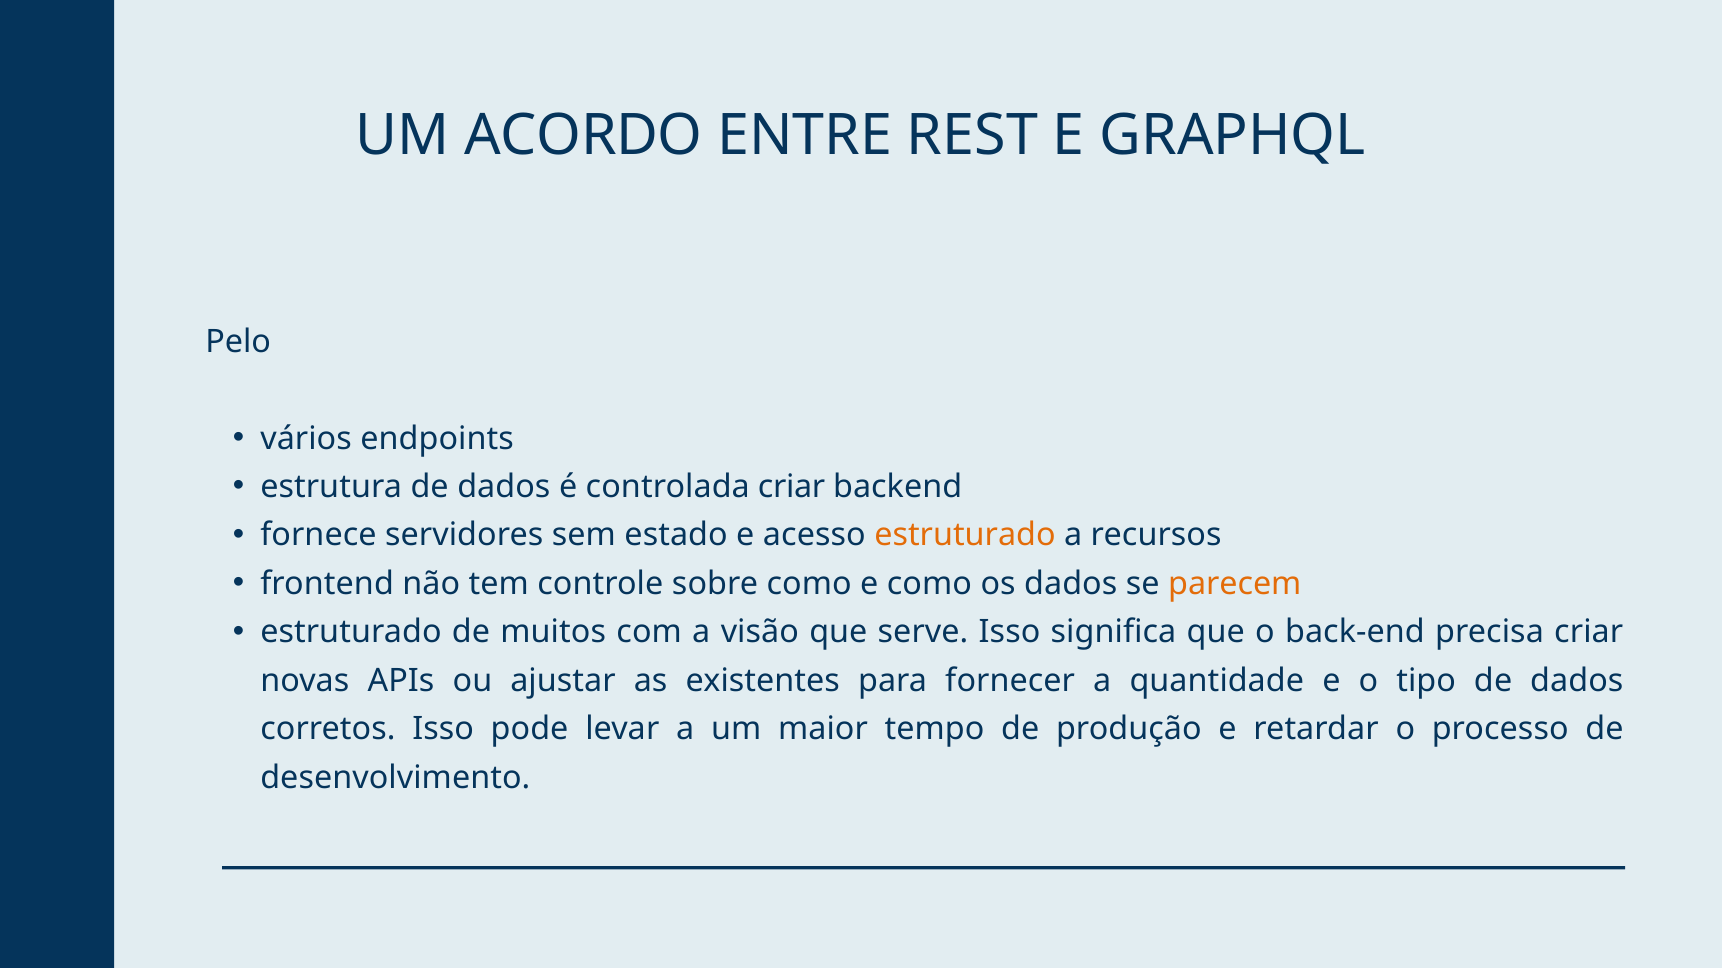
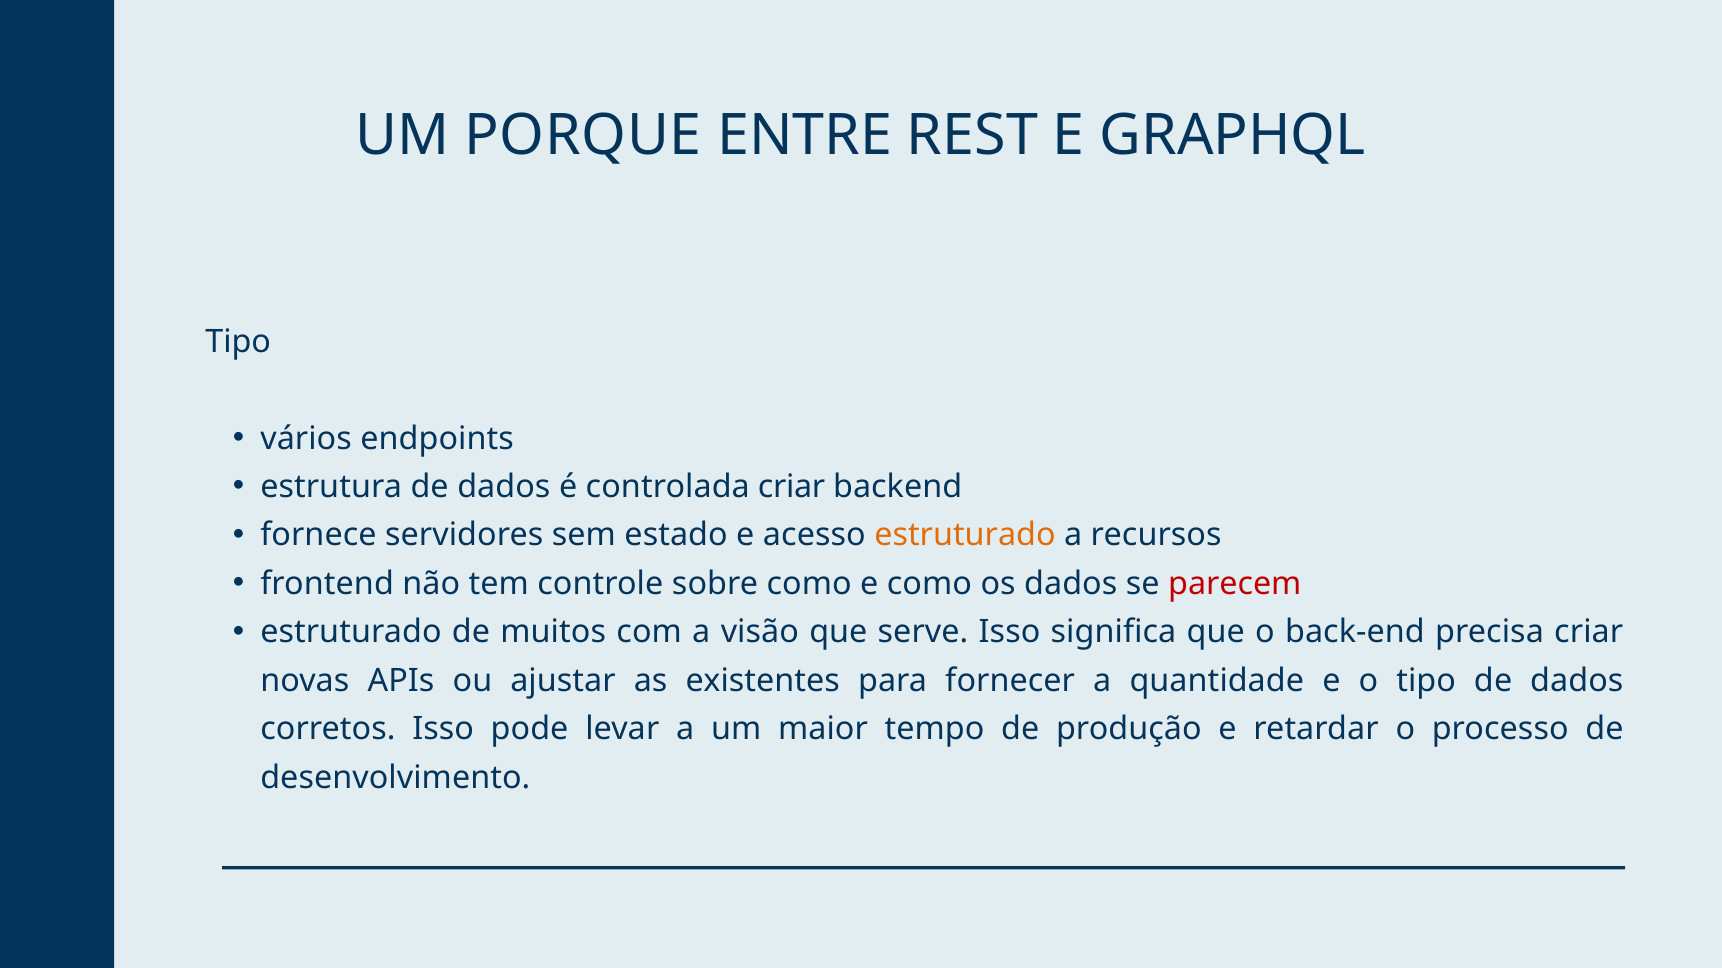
ACORDO: ACORDO -> PORQUE
Pelo at (238, 342): Pelo -> Tipo
parecem colour: orange -> red
